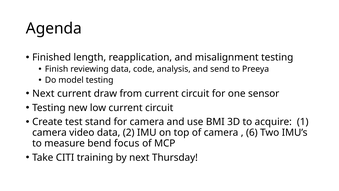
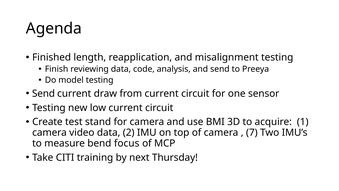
Next at (43, 93): Next -> Send
6: 6 -> 7
